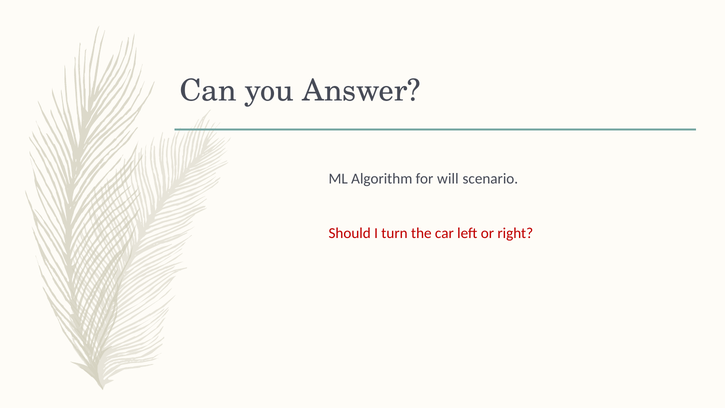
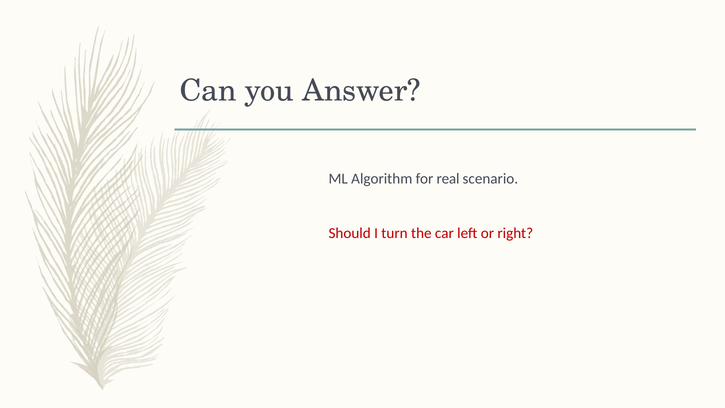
will: will -> real
